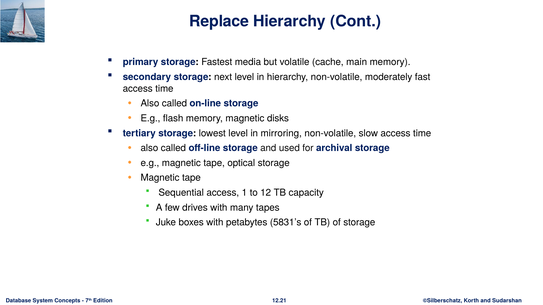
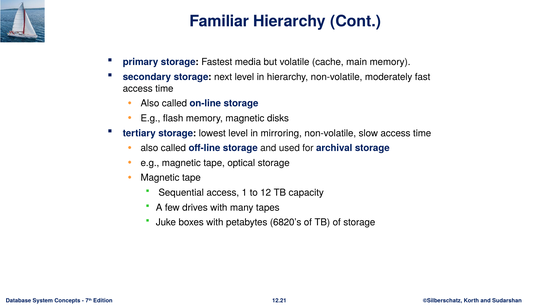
Replace: Replace -> Familiar
5831’s: 5831’s -> 6820’s
